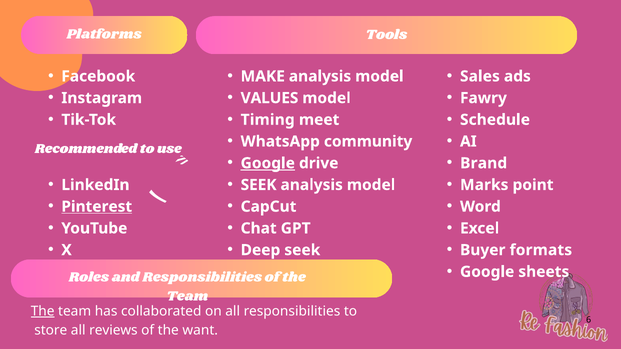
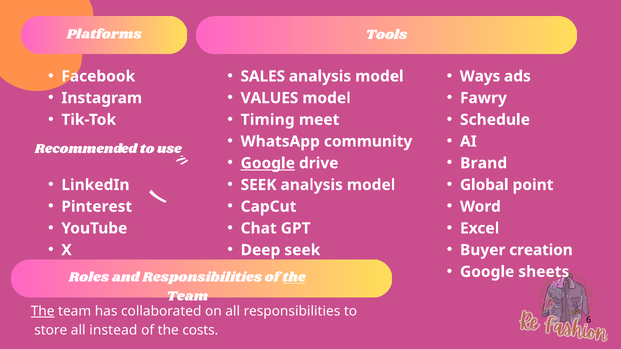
MAKE: MAKE -> SALES
Sales: Sales -> Ways
Marks: Marks -> Global
Pinterest underline: present -> none
formats: formats -> creation
the at (294, 278) underline: none -> present
reviews: reviews -> instead
want: want -> costs
